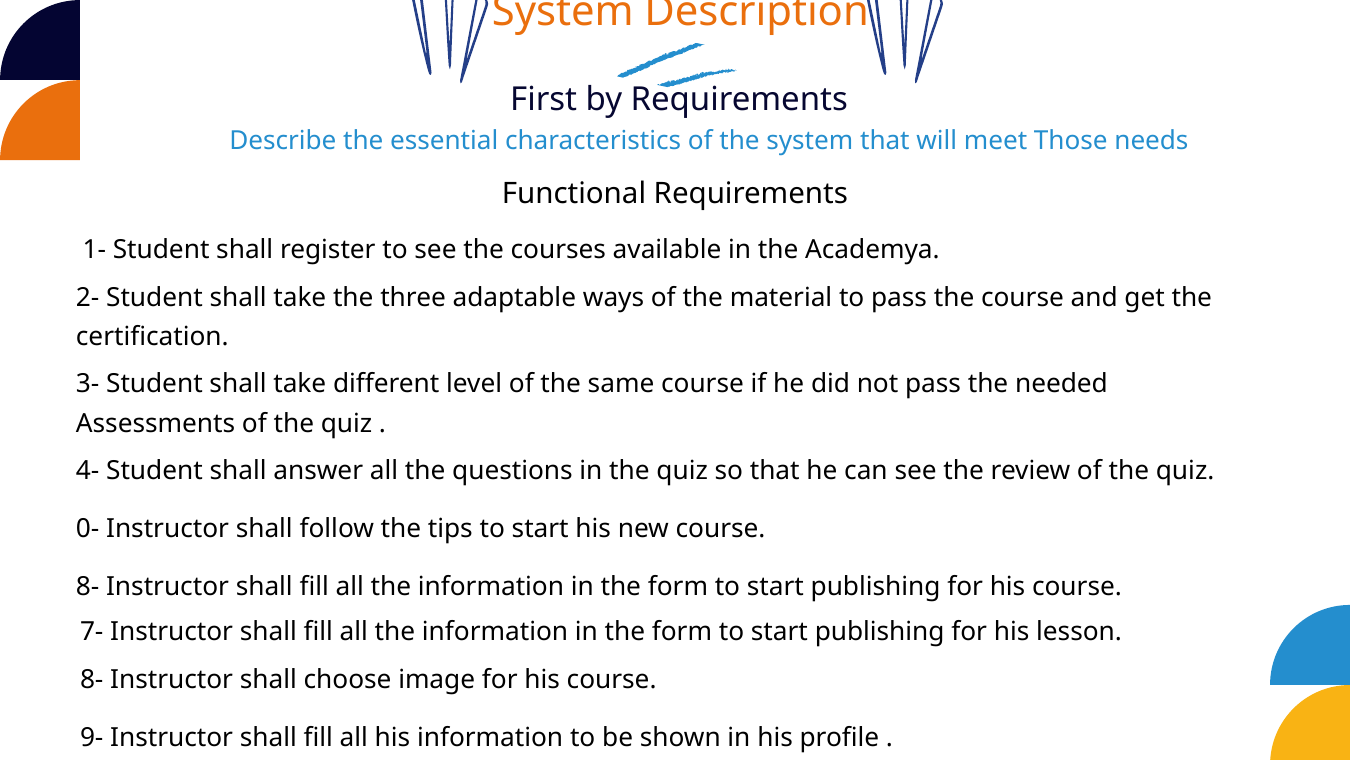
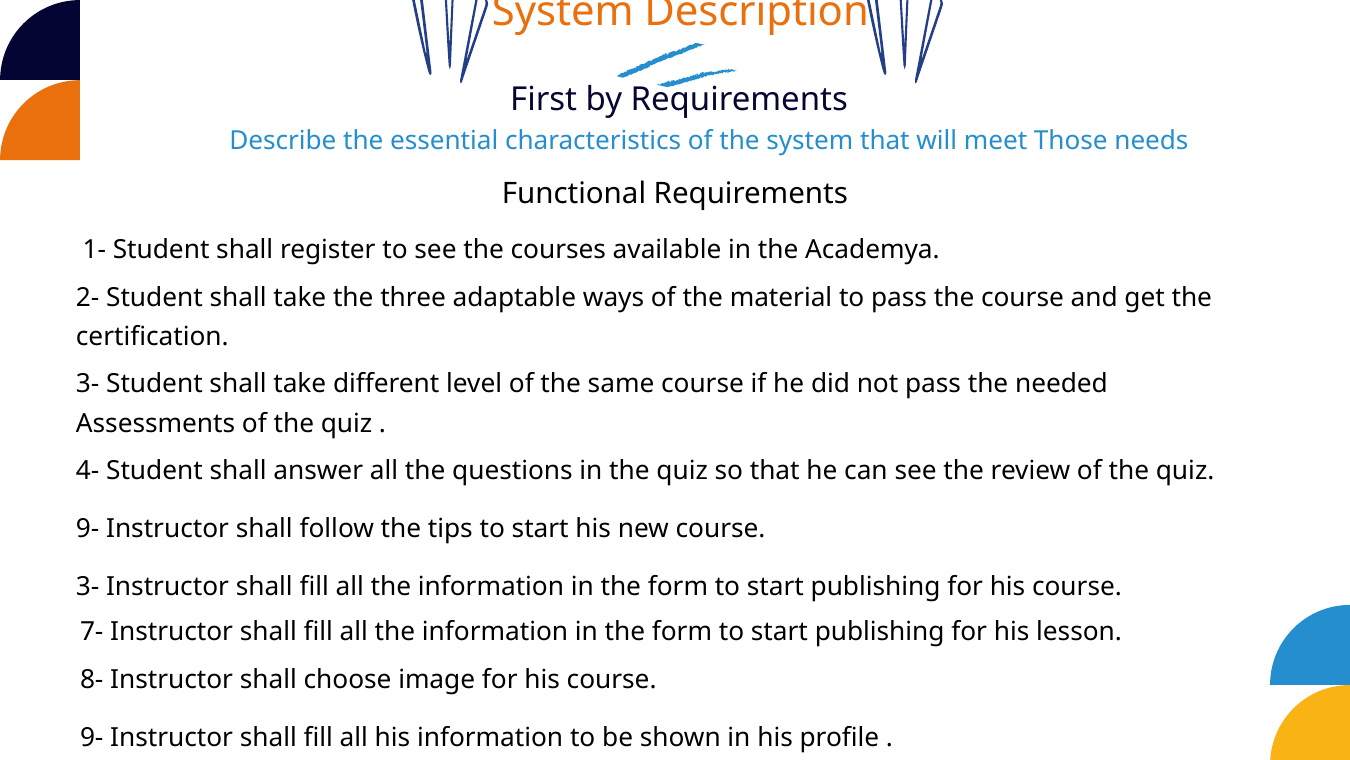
0- at (88, 529): 0- -> 9-
8- at (88, 586): 8- -> 3-
